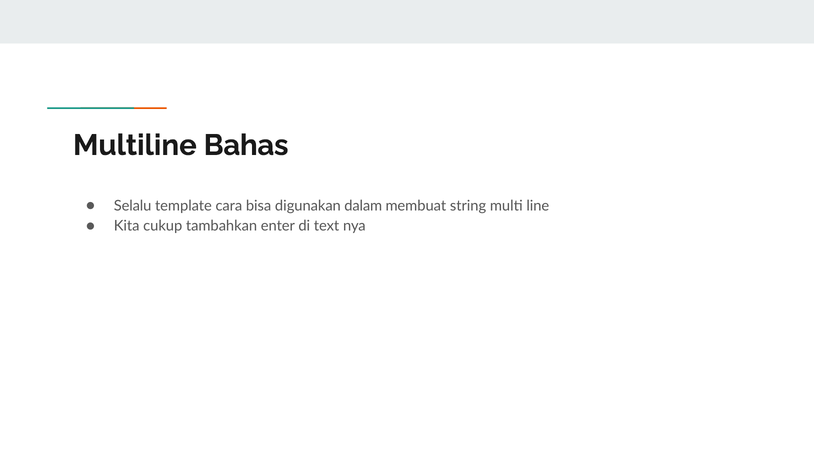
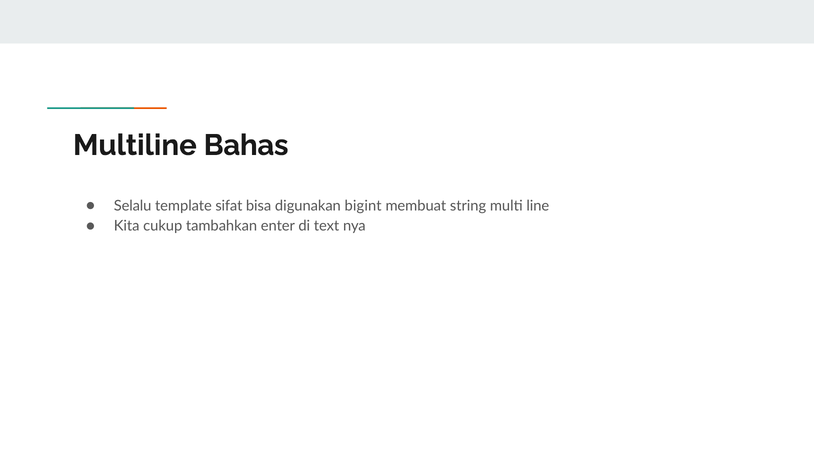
cara: cara -> sifat
dalam: dalam -> bigint
